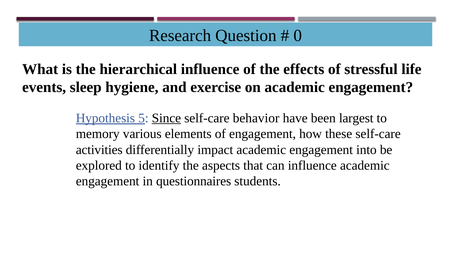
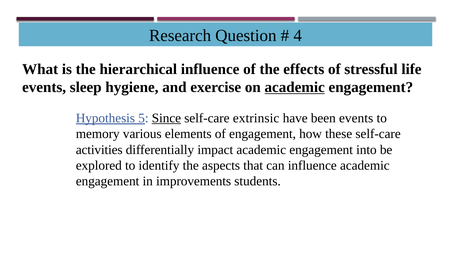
0: 0 -> 4
academic at (295, 87) underline: none -> present
behavior: behavior -> extrinsic
been largest: largest -> events
questionnaires: questionnaires -> improvements
